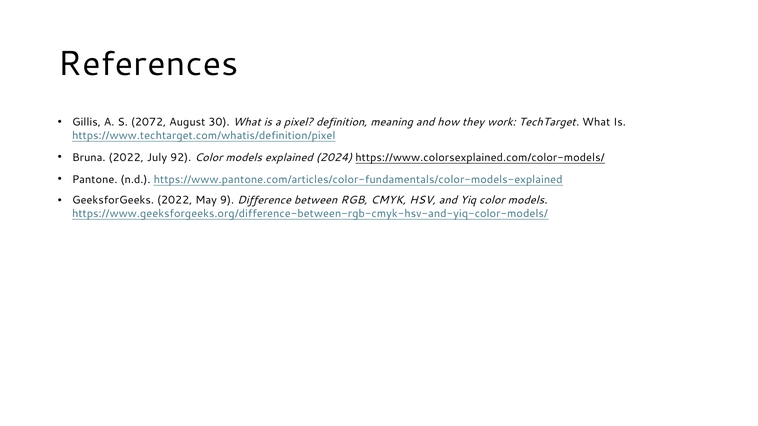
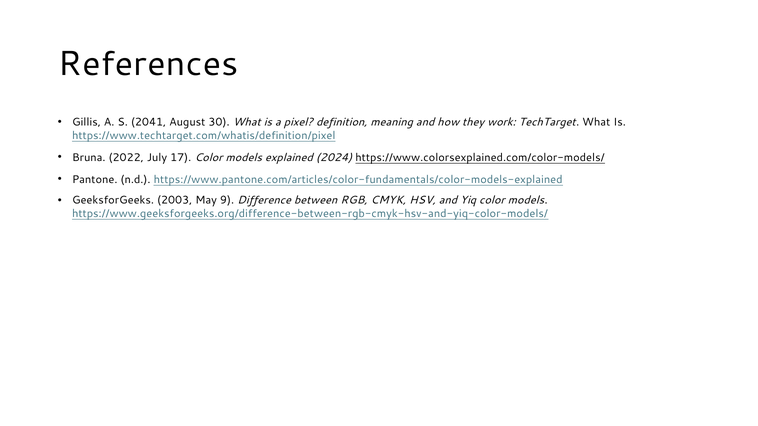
2072: 2072 -> 2041
92: 92 -> 17
GeeksforGeeks 2022: 2022 -> 2003
